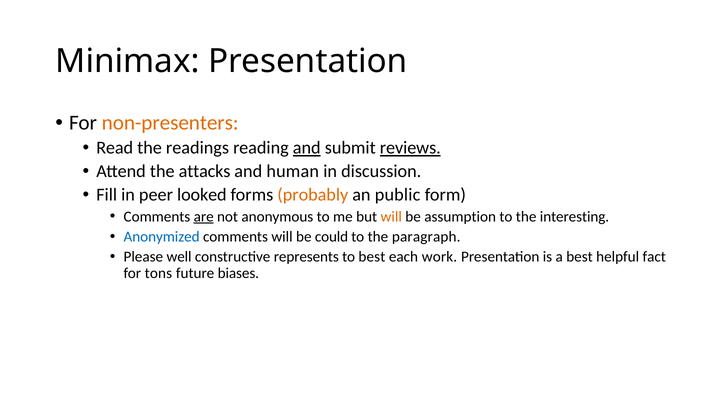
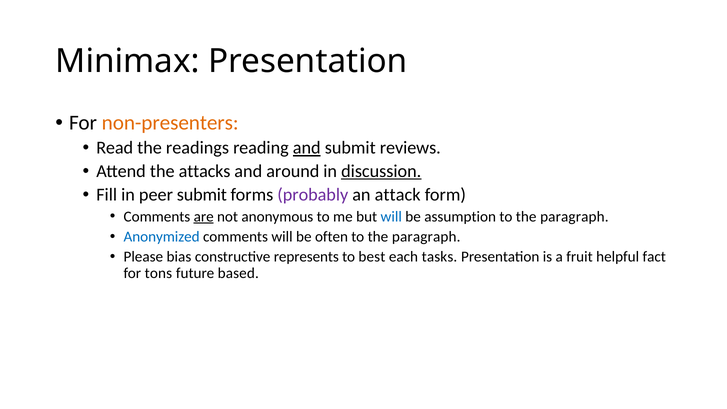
reviews underline: present -> none
human: human -> around
discussion underline: none -> present
peer looked: looked -> submit
probably colour: orange -> purple
public: public -> attack
will at (391, 217) colour: orange -> blue
interesting at (575, 217): interesting -> paragraph
could: could -> often
well: well -> bias
work: work -> tasks
a best: best -> fruit
biases: biases -> based
